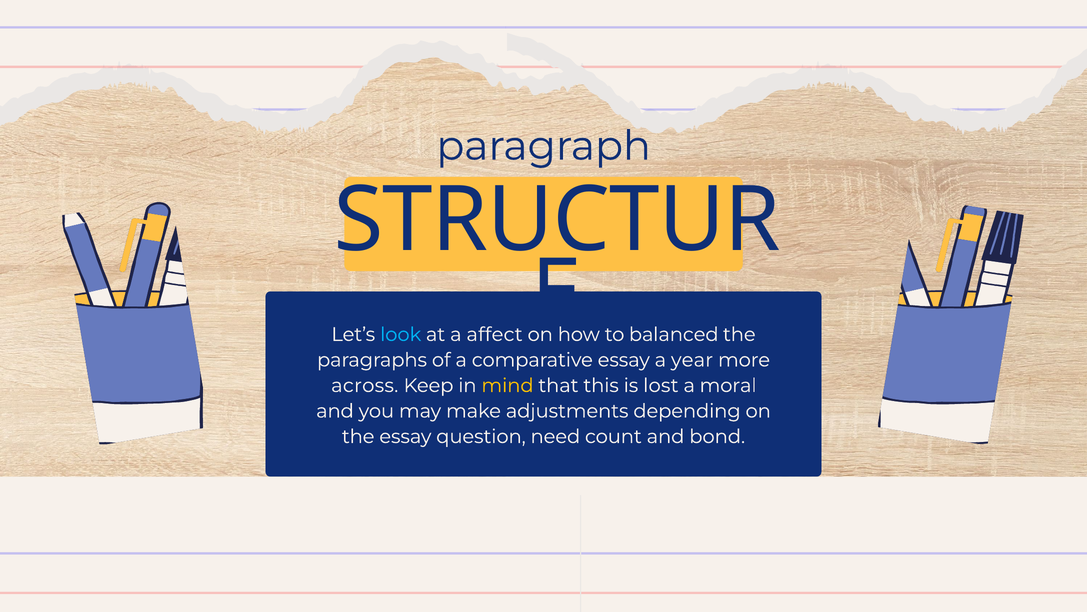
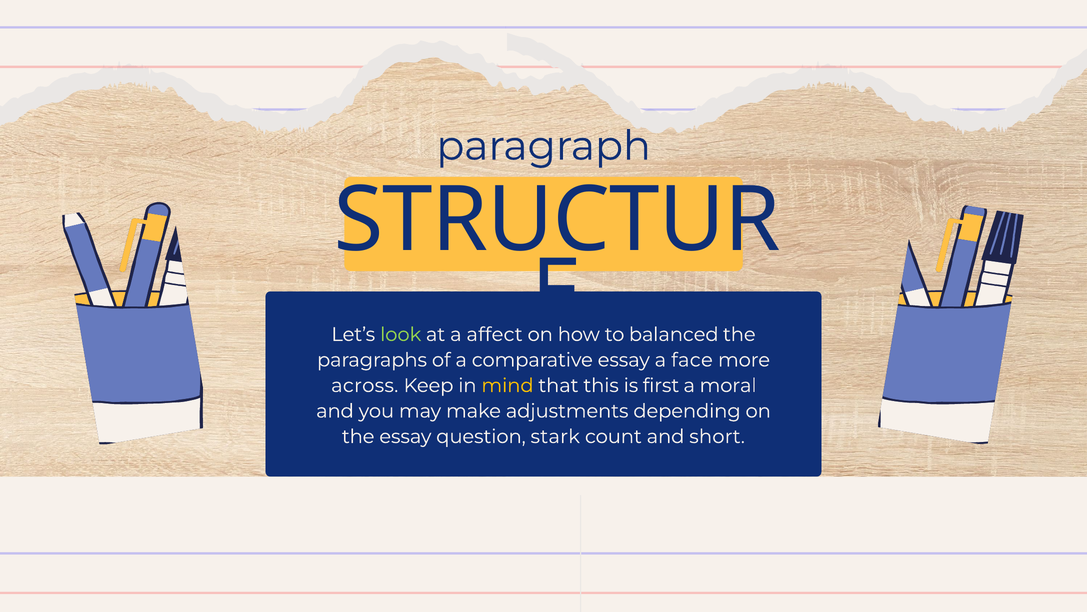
look colour: light blue -> light green
year: year -> face
lost: lost -> first
need: need -> stark
bond: bond -> short
